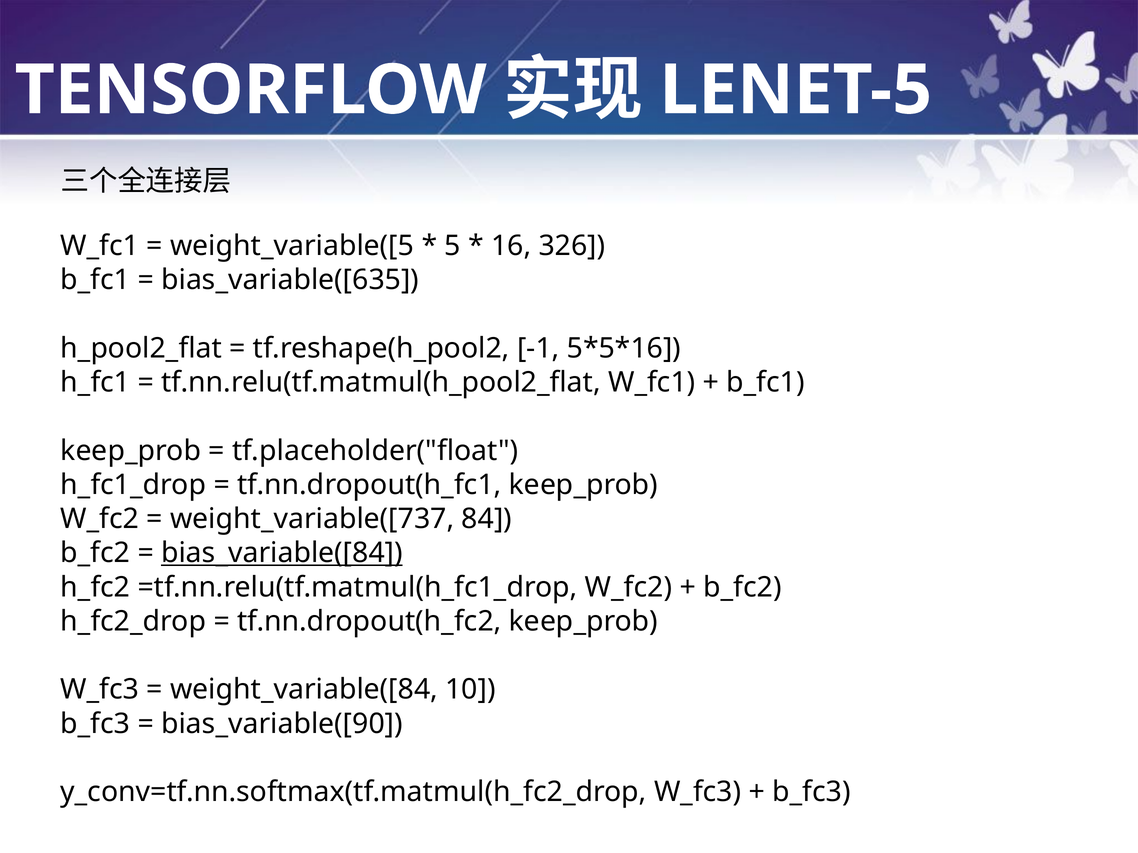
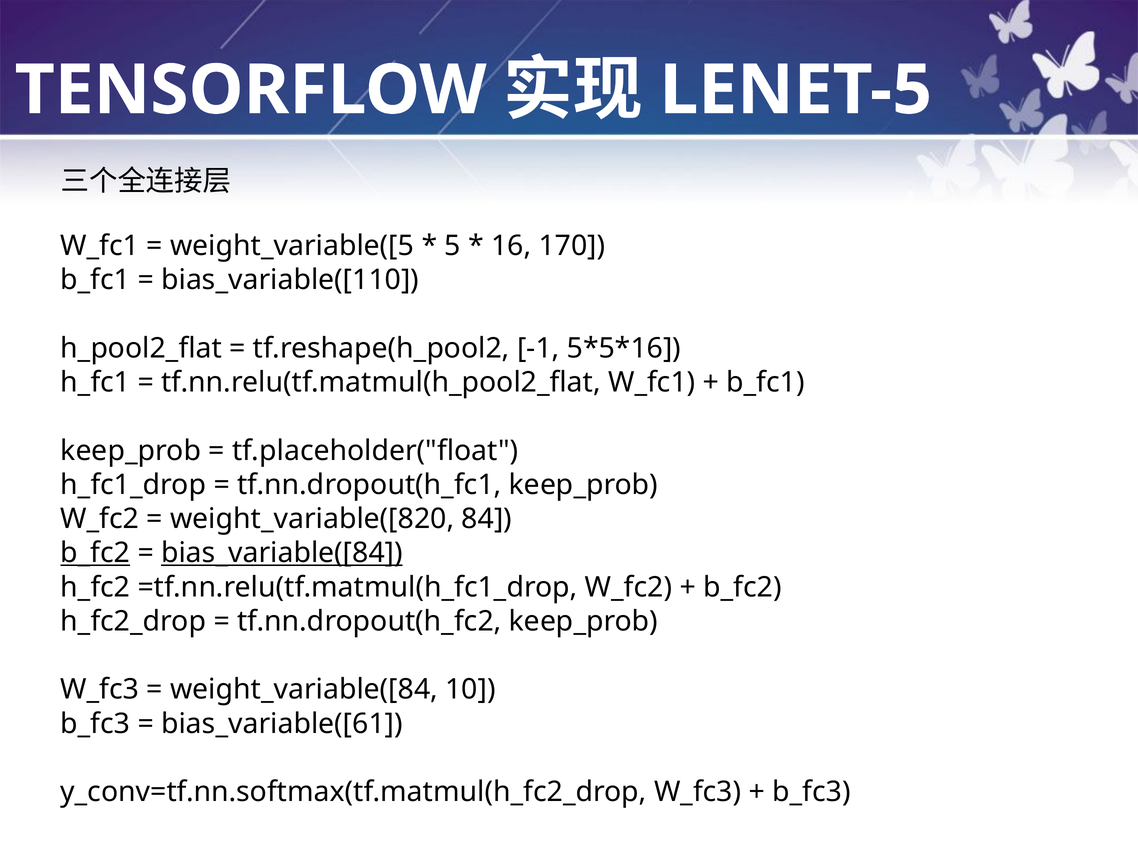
326: 326 -> 170
bias_variable([635: bias_variable([635 -> bias_variable([110
weight_variable([737: weight_variable([737 -> weight_variable([820
b_fc2 at (95, 553) underline: none -> present
bias_variable([90: bias_variable([90 -> bias_variable([61
